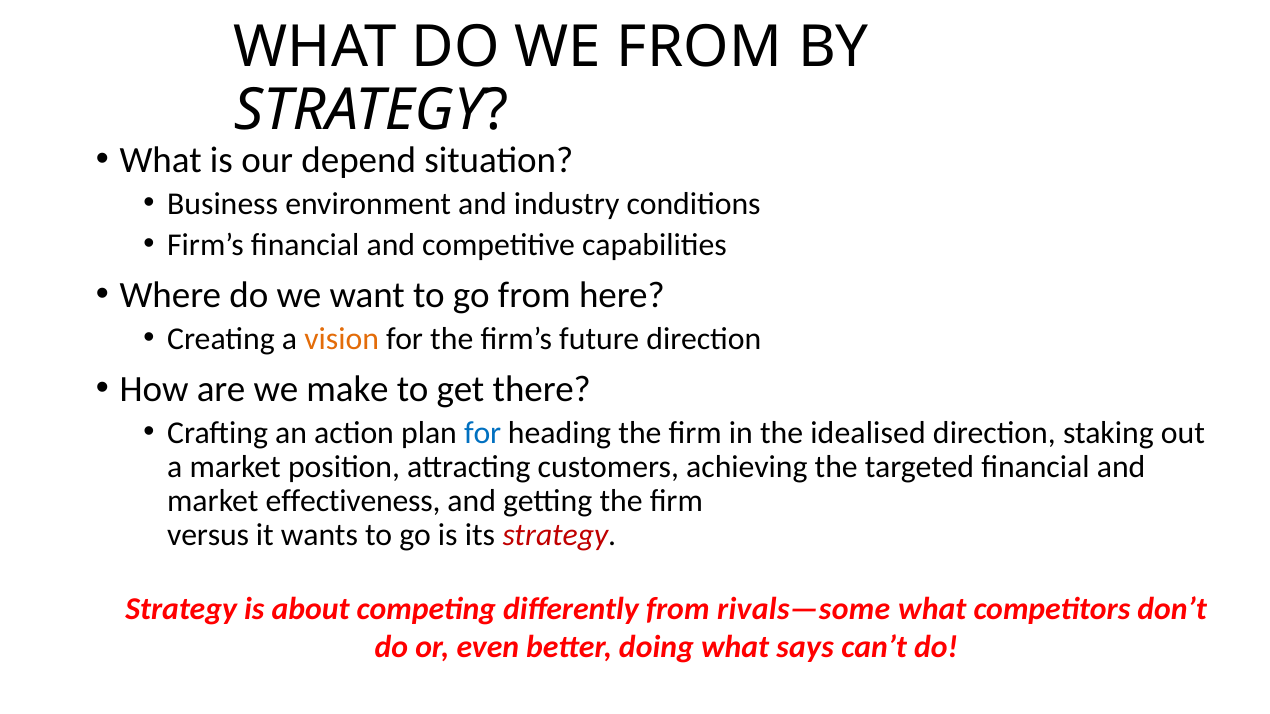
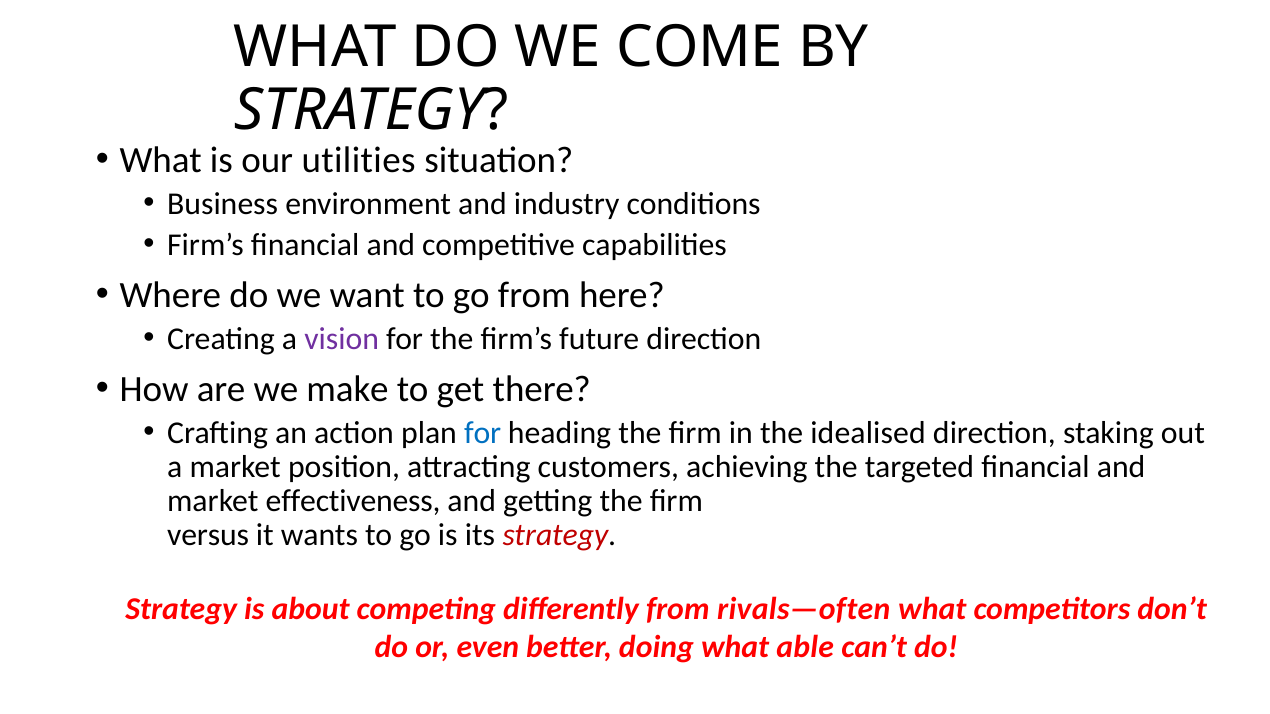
WE FROM: FROM -> COME
depend: depend -> utilities
vision colour: orange -> purple
rivals—some: rivals—some -> rivals—often
says: says -> able
